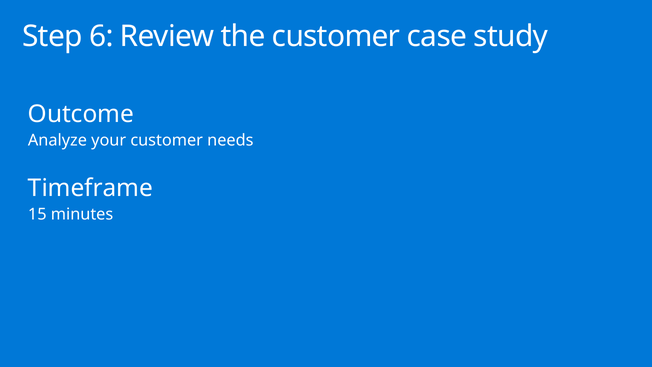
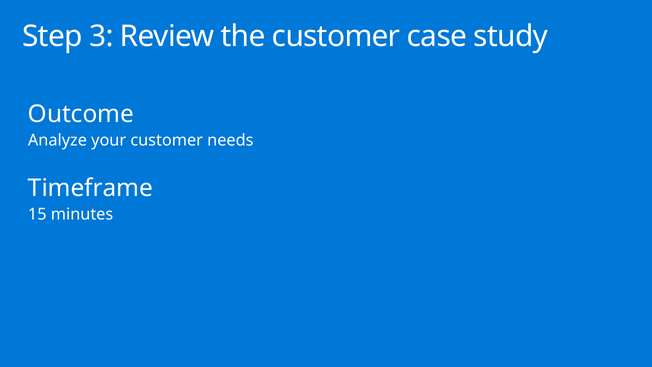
6: 6 -> 3
